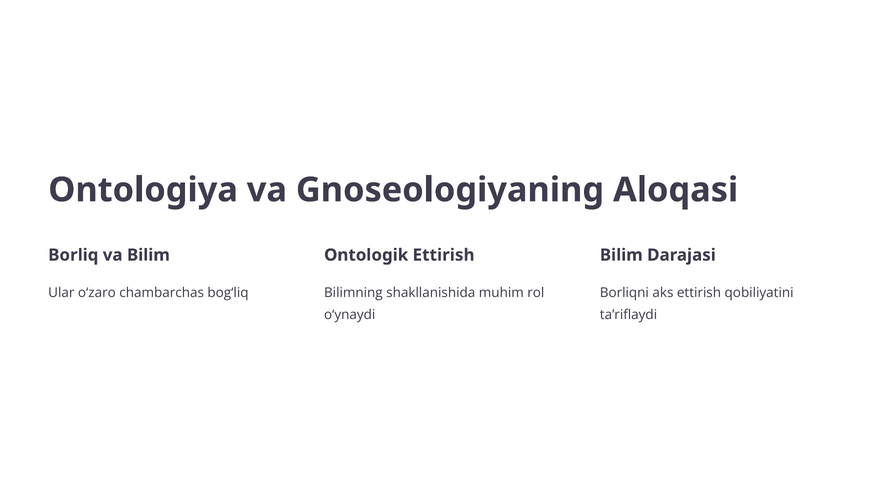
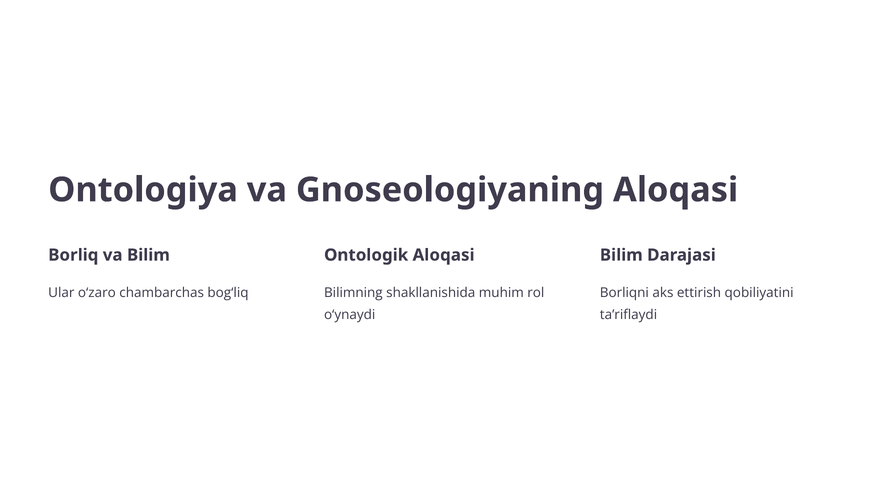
Ontologik Ettirish: Ettirish -> Aloqasi
